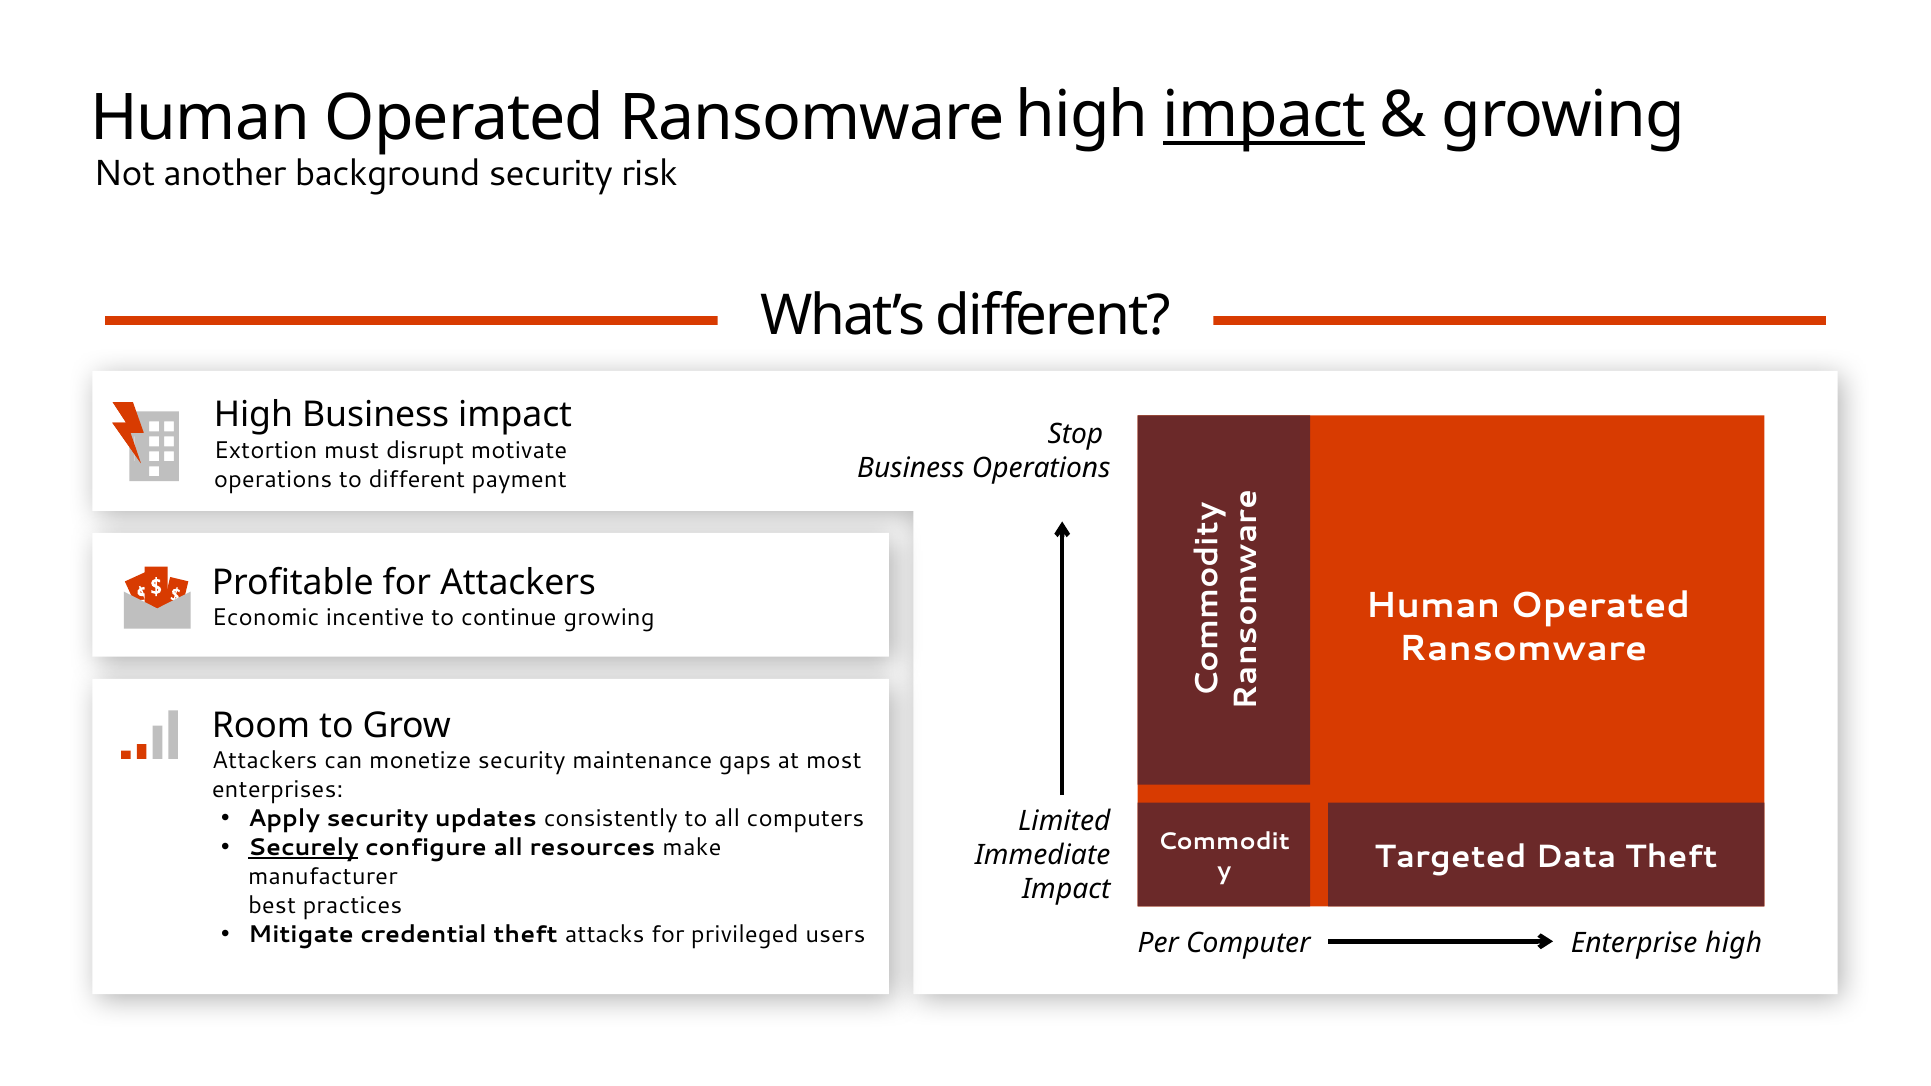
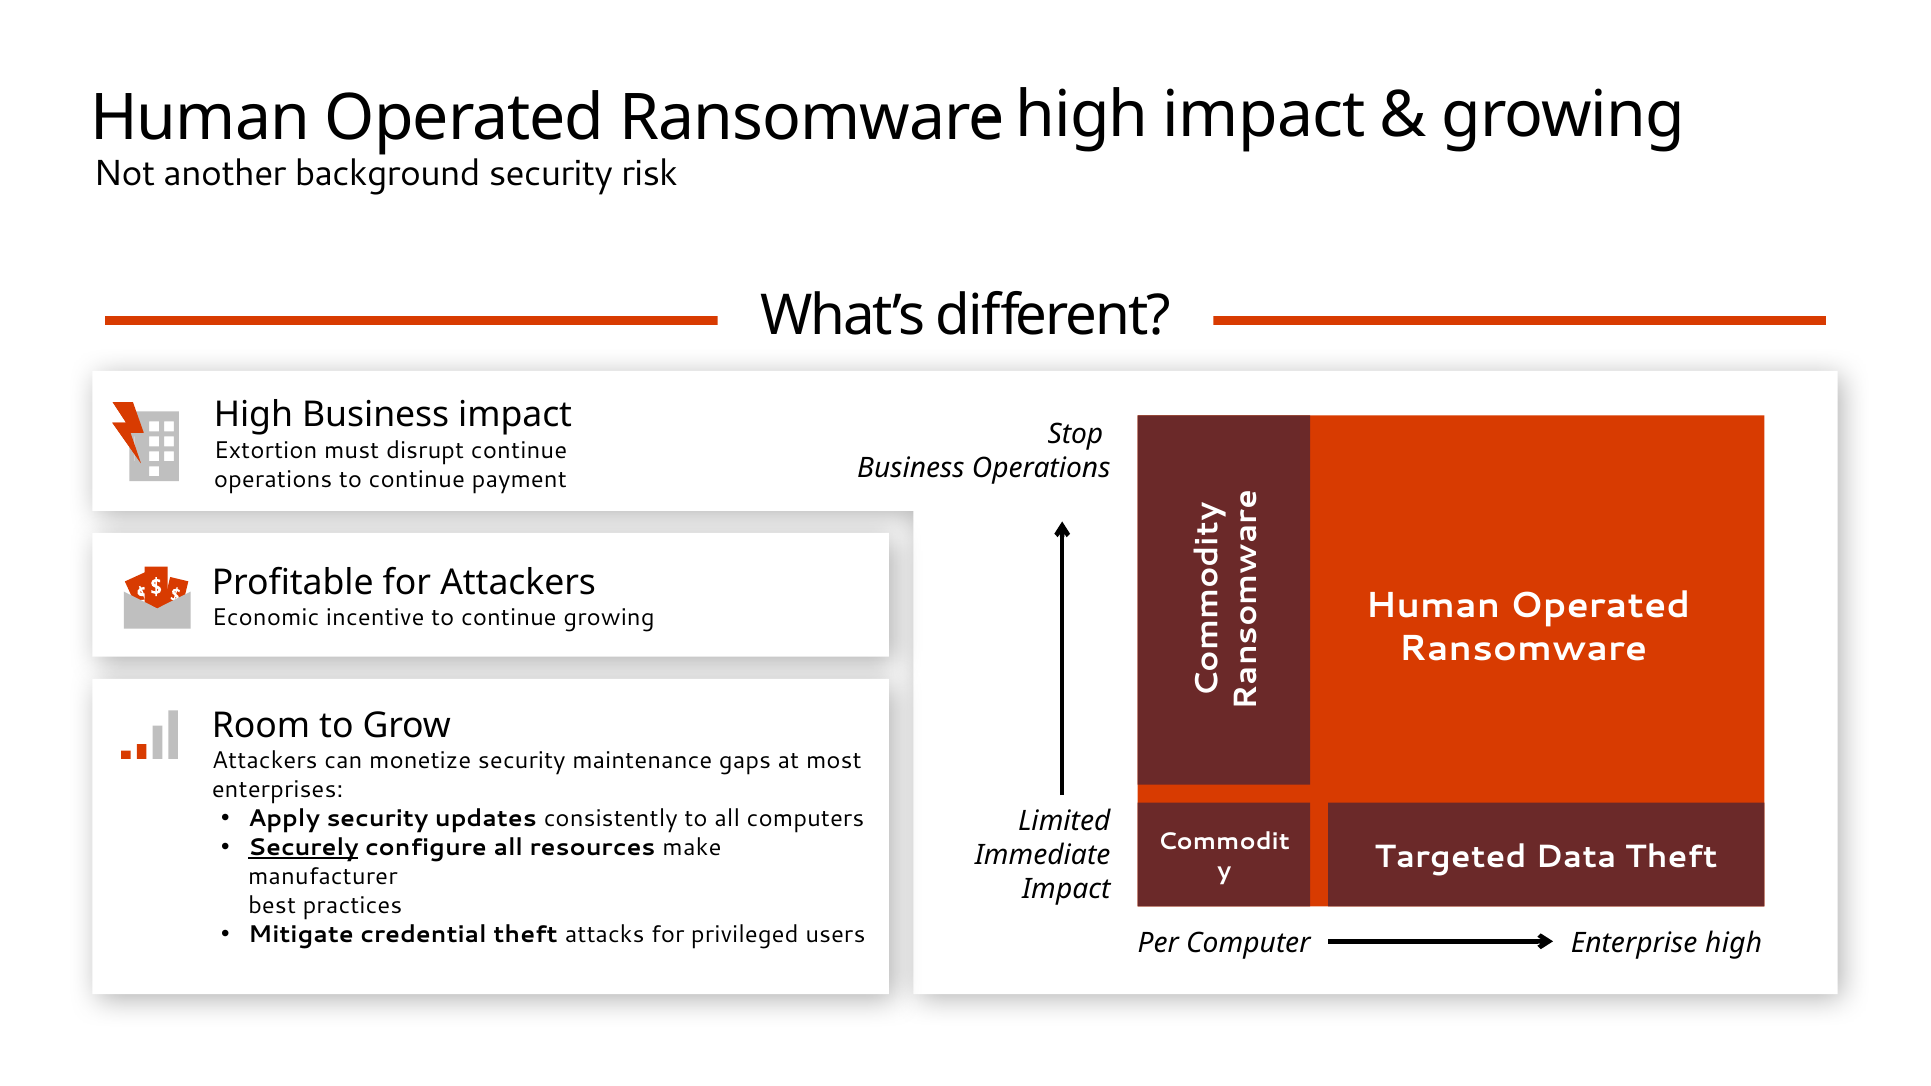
impact at (1264, 116) underline: present -> none
disrupt motivate: motivate -> continue
operations to different: different -> continue
